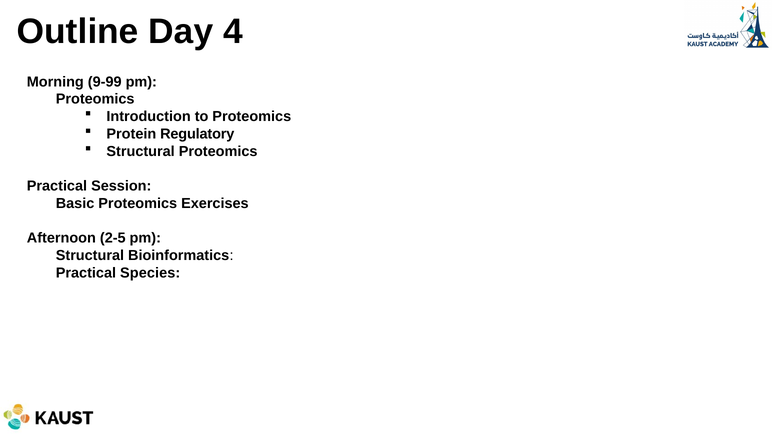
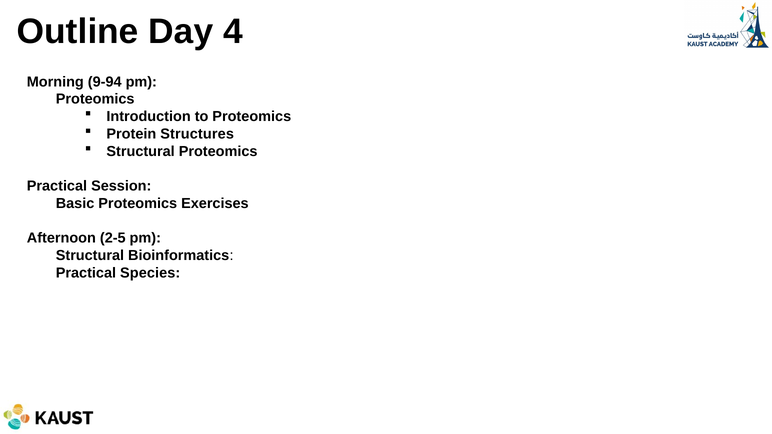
9-99: 9-99 -> 9-94
Regulatory: Regulatory -> Structures
